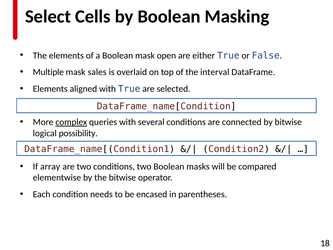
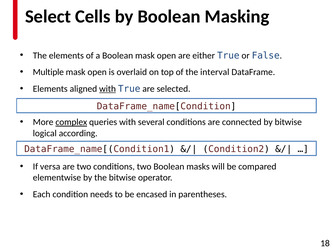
sales at (97, 72): sales -> open
with at (108, 89) underline: none -> present
possibility: possibility -> according
array: array -> versa
